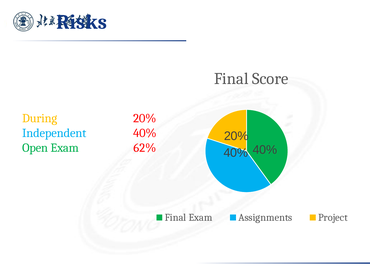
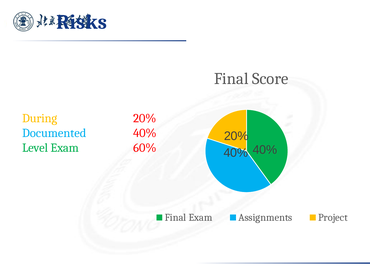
Independent: Independent -> Documented
Open: Open -> Level
62%: 62% -> 60%
